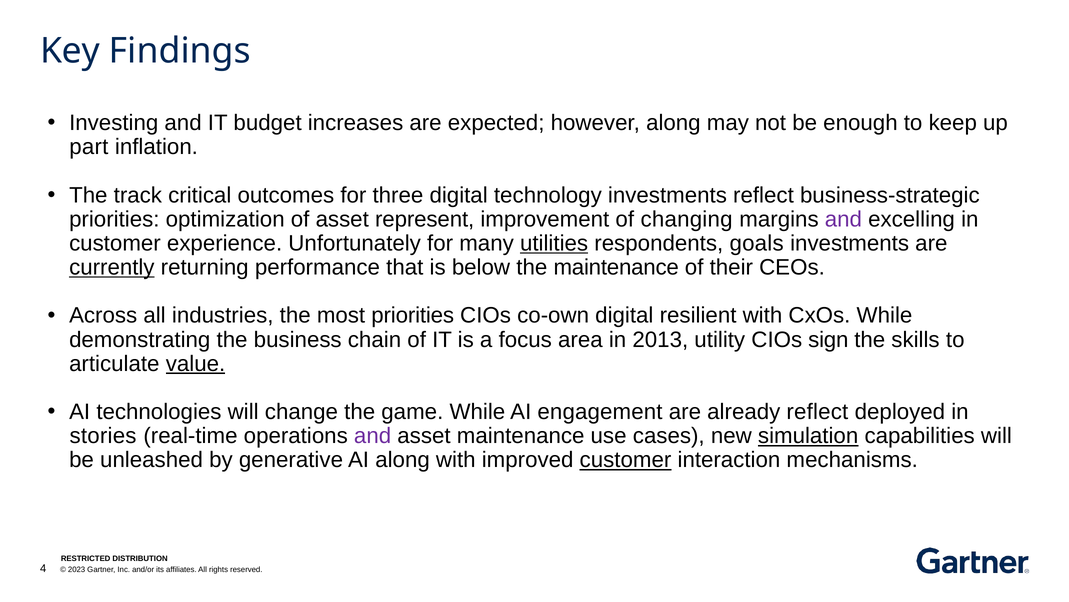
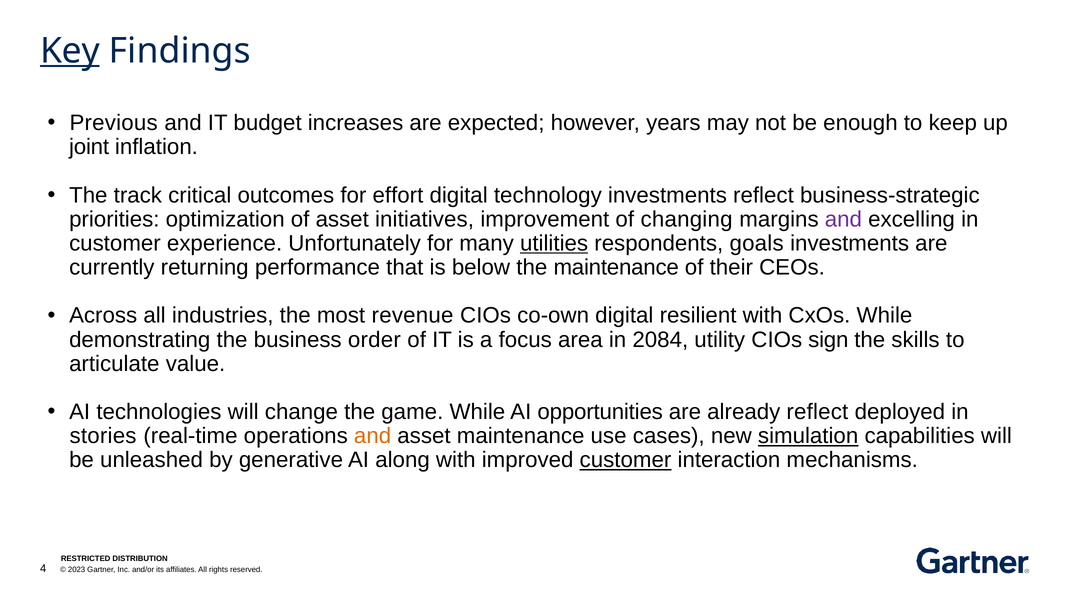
Key underline: none -> present
Investing: Investing -> Previous
however along: along -> years
part: part -> joint
three: three -> effort
represent: represent -> initiatives
currently underline: present -> none
most priorities: priorities -> revenue
chain: chain -> order
2013: 2013 -> 2084
value underline: present -> none
engagement: engagement -> opportunities
and at (373, 436) colour: purple -> orange
